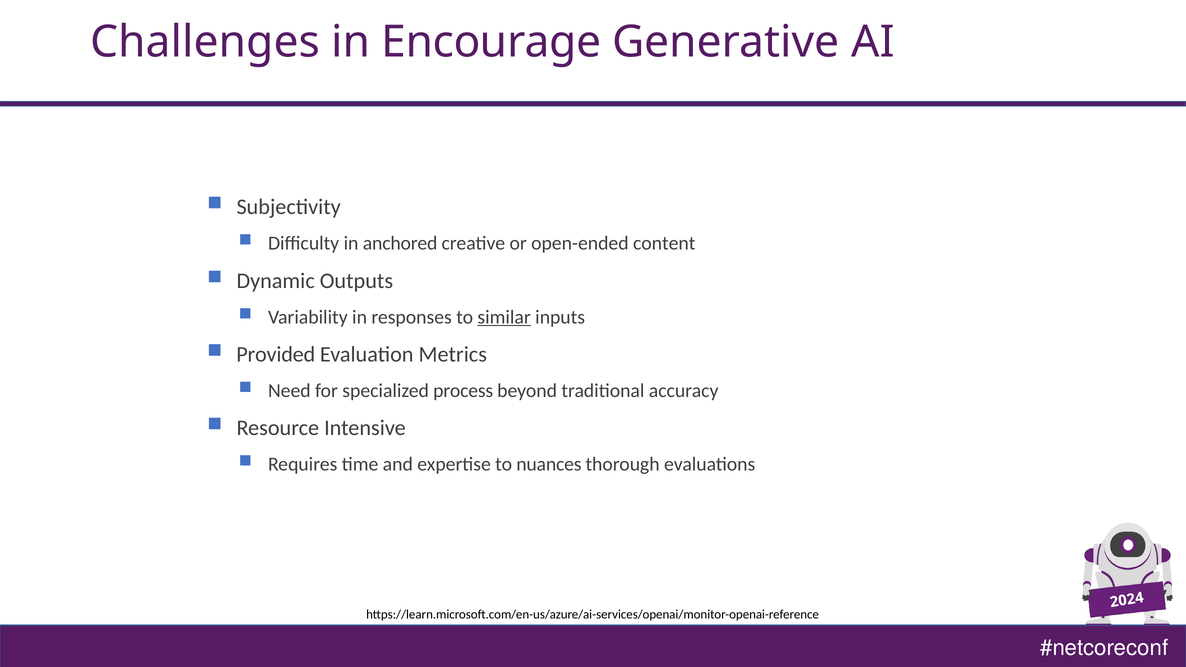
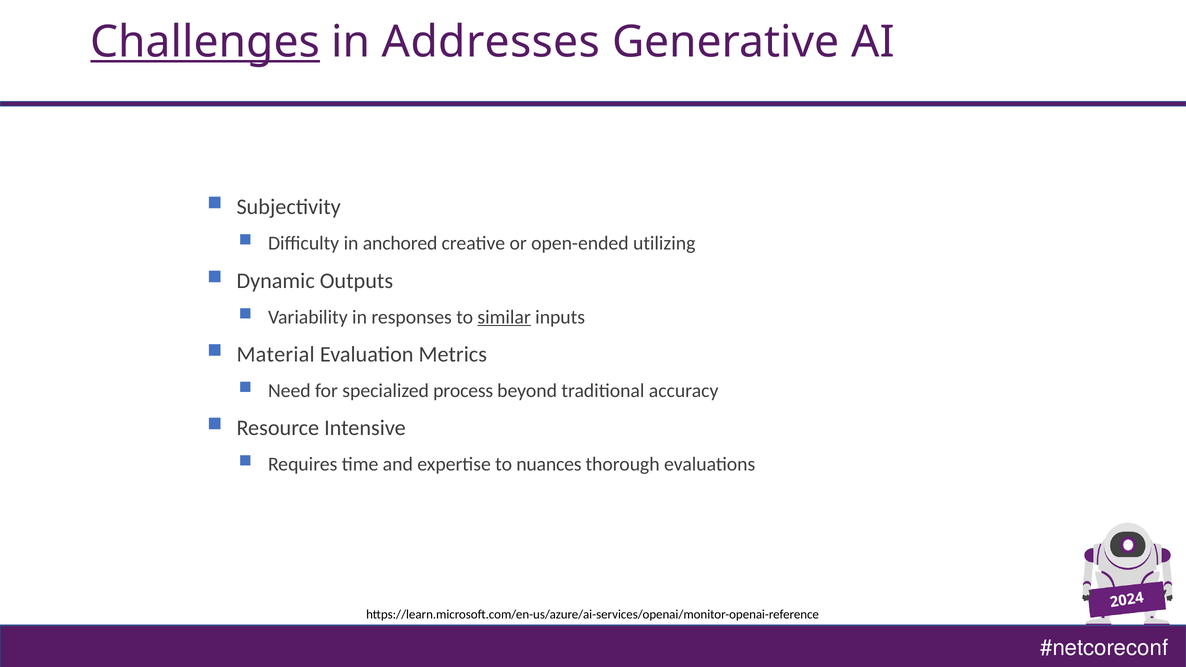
Challenges underline: none -> present
Encourage: Encourage -> Addresses
content: content -> utilizing
Provided: Provided -> Material
